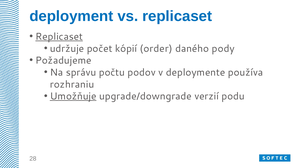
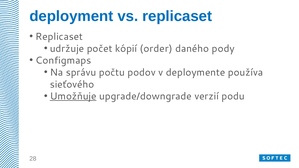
Replicaset at (59, 37) underline: present -> none
Požadujeme: Požadujeme -> Configmaps
rozhraniu: rozhraniu -> sieťového
